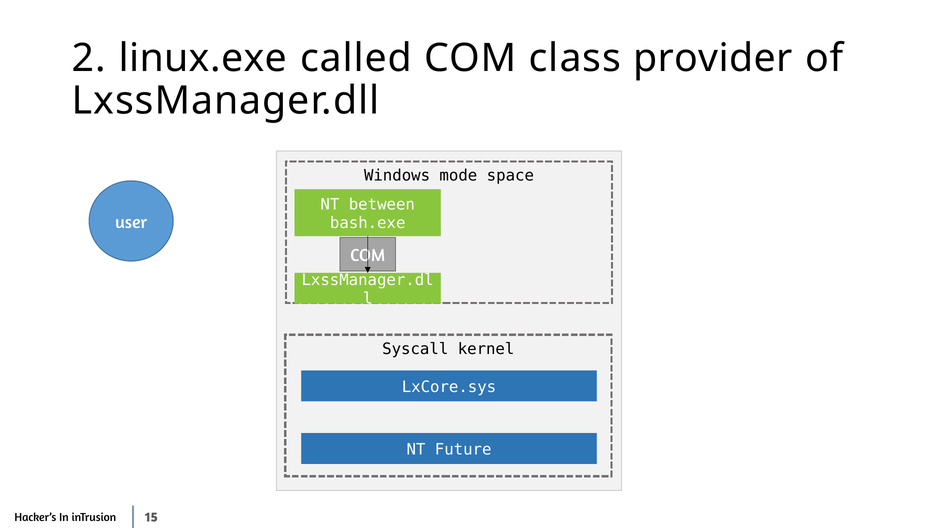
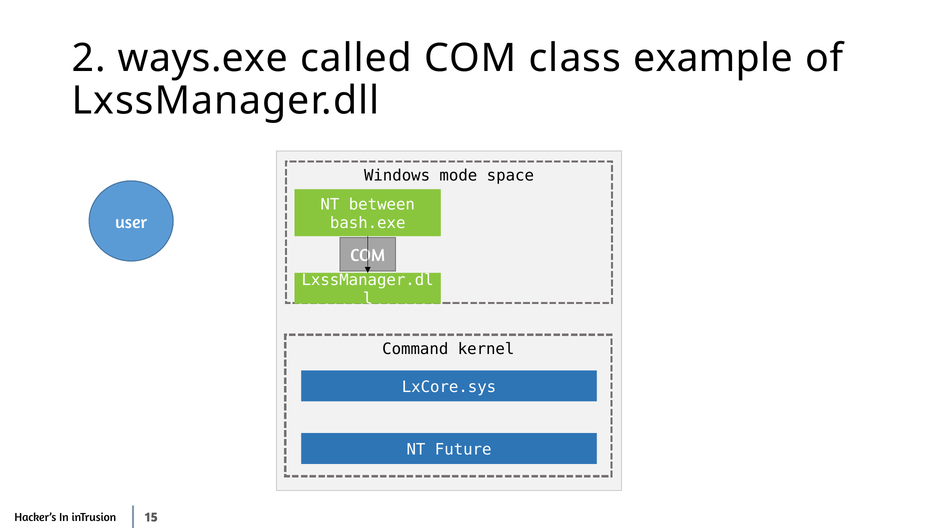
linux.exe: linux.exe -> ways.exe
provider: provider -> example
Syscall: Syscall -> Command
